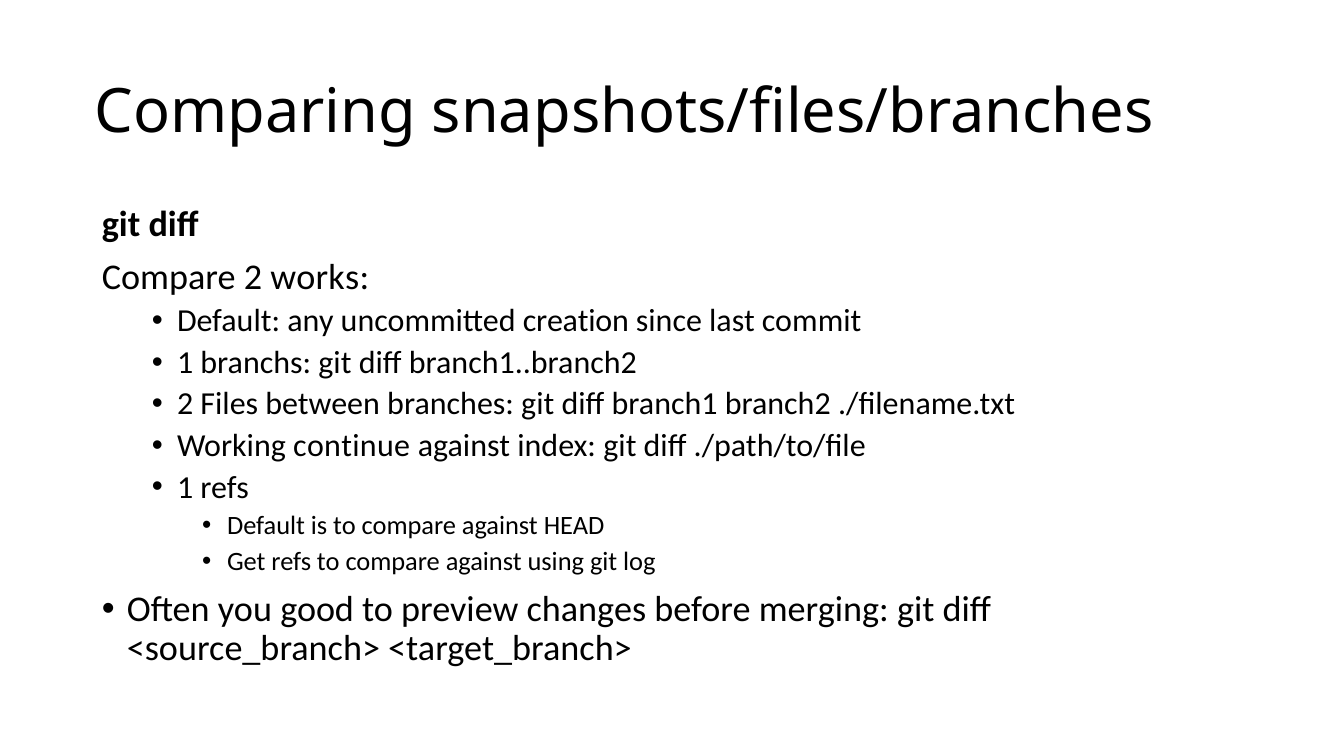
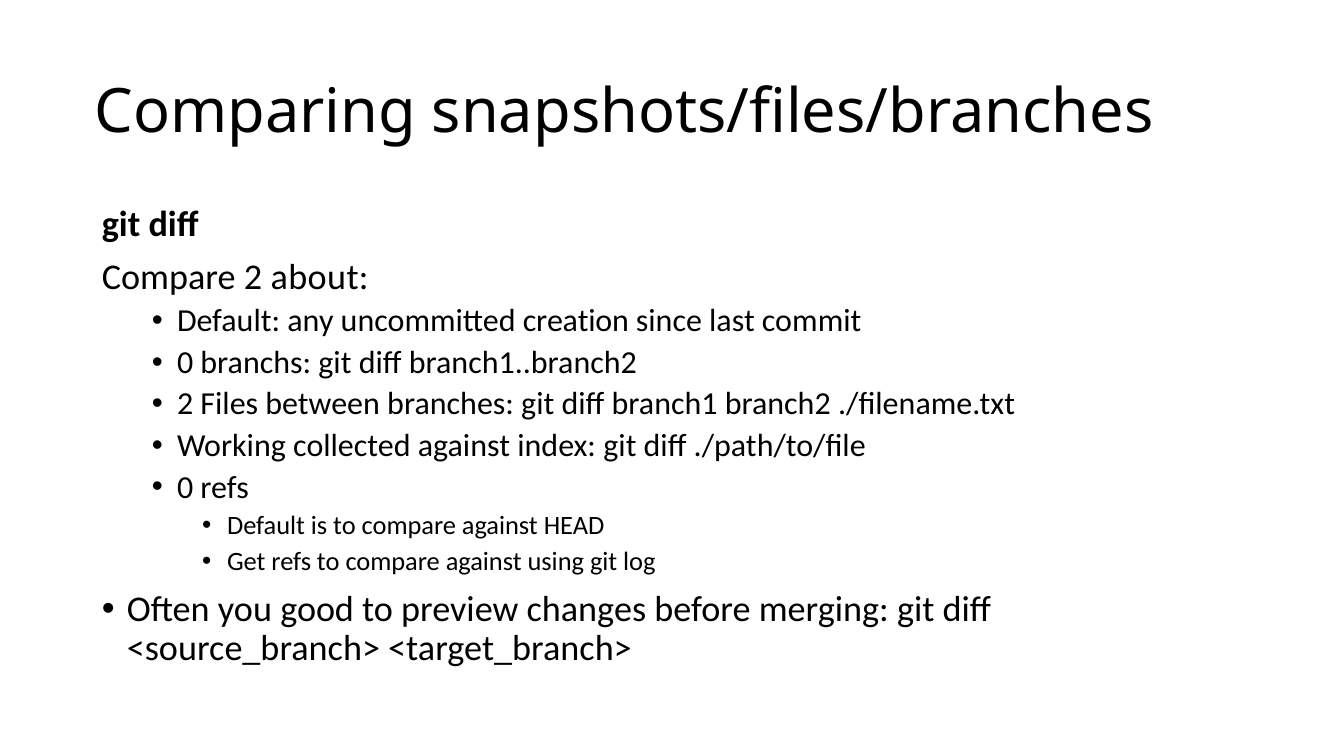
works: works -> about
1 at (185, 363): 1 -> 0
continue: continue -> collected
1 at (185, 487): 1 -> 0
